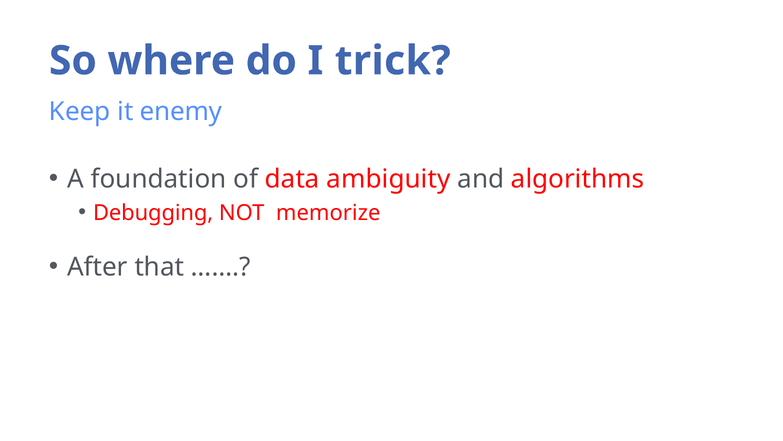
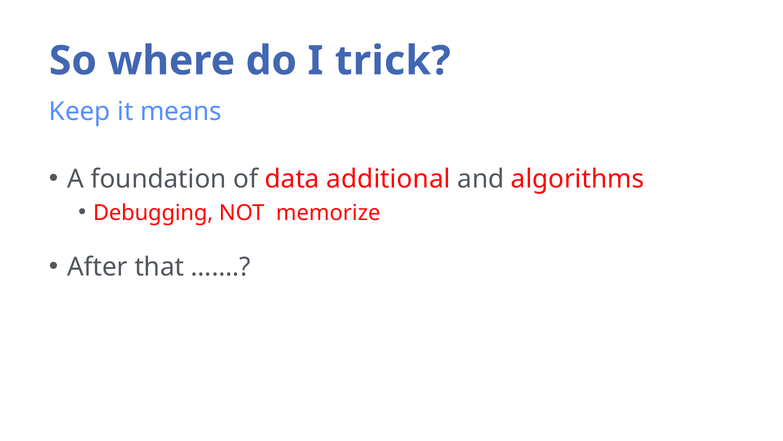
enemy: enemy -> means
ambiguity: ambiguity -> additional
